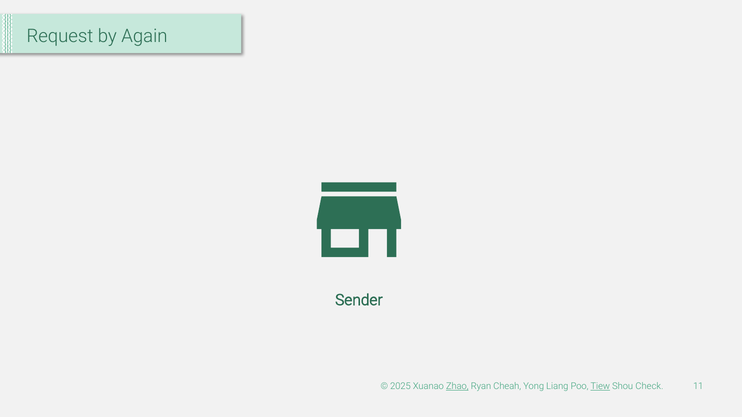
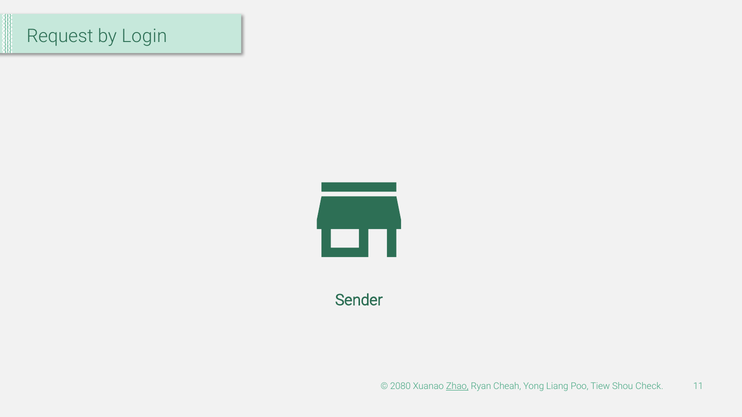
Again: Again -> Login
2025: 2025 -> 2080
Tiew underline: present -> none
